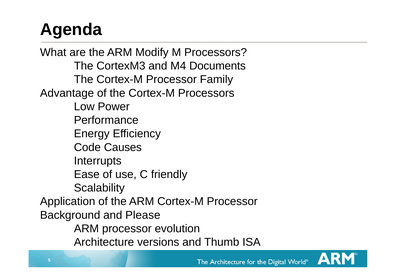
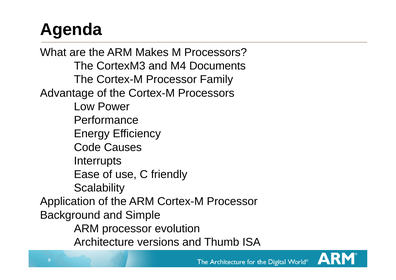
Modify: Modify -> Makes
Please: Please -> Simple
